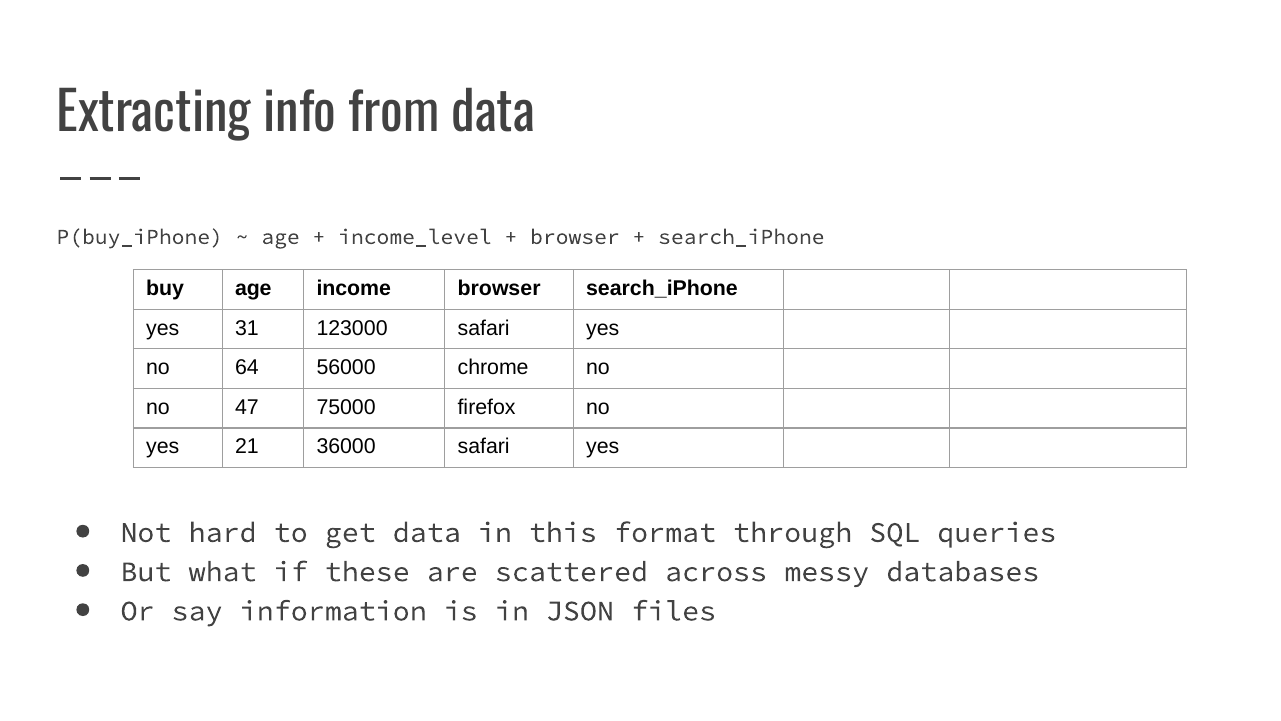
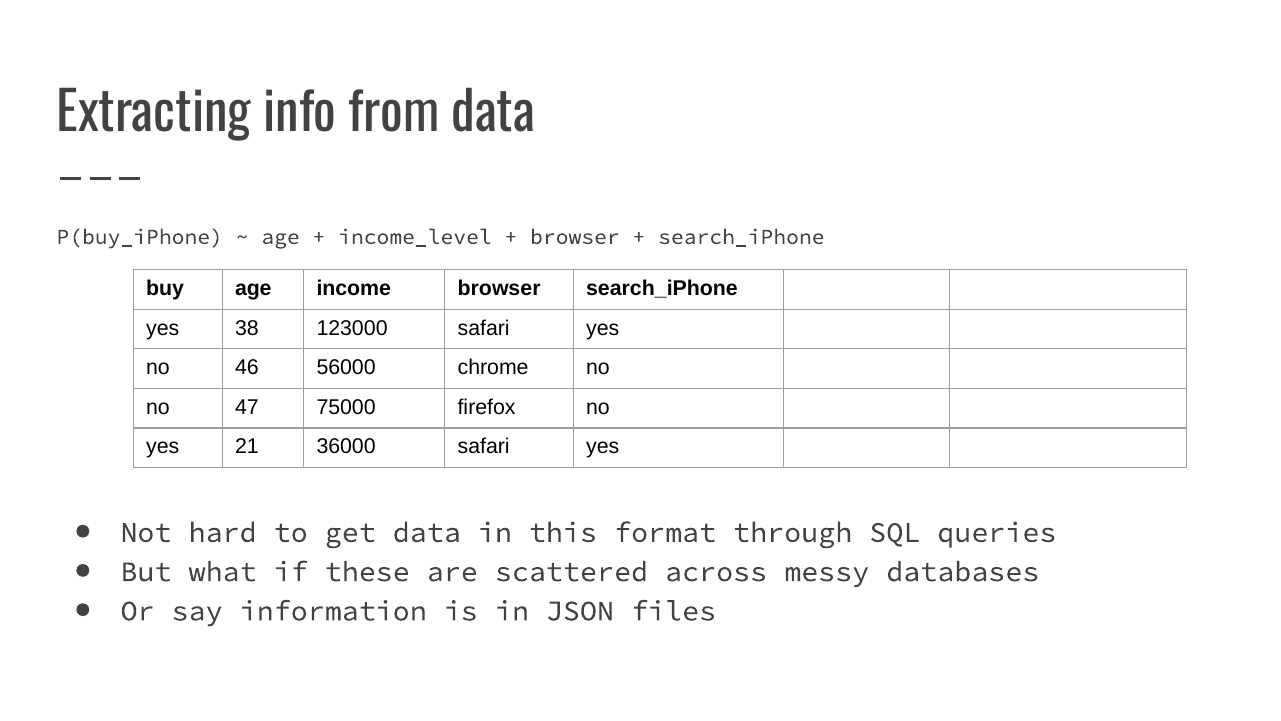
31: 31 -> 38
64: 64 -> 46
